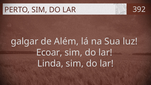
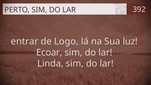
galgar: galgar -> entrar
Além: Além -> Logo
